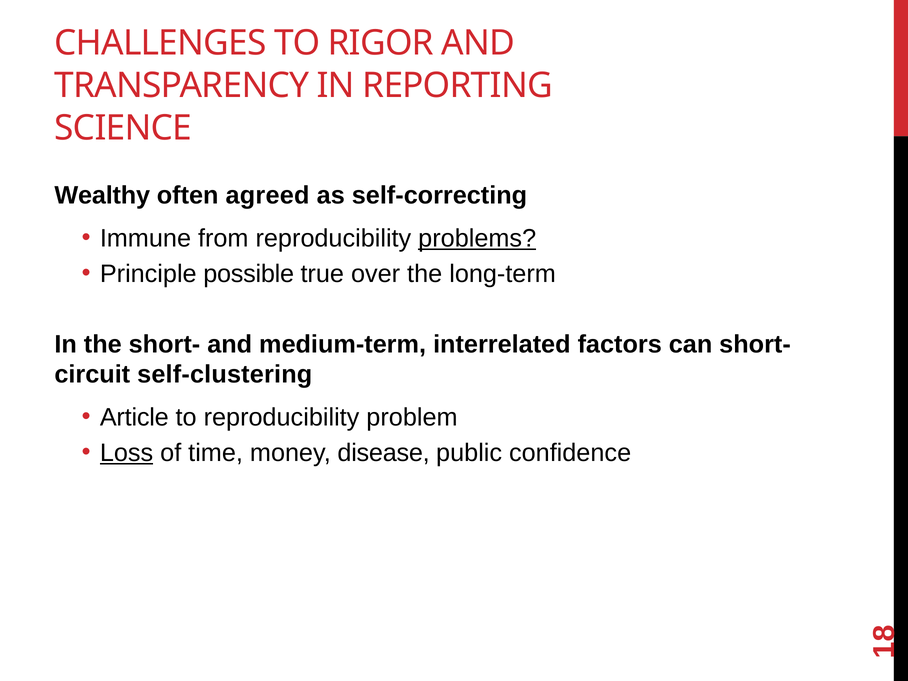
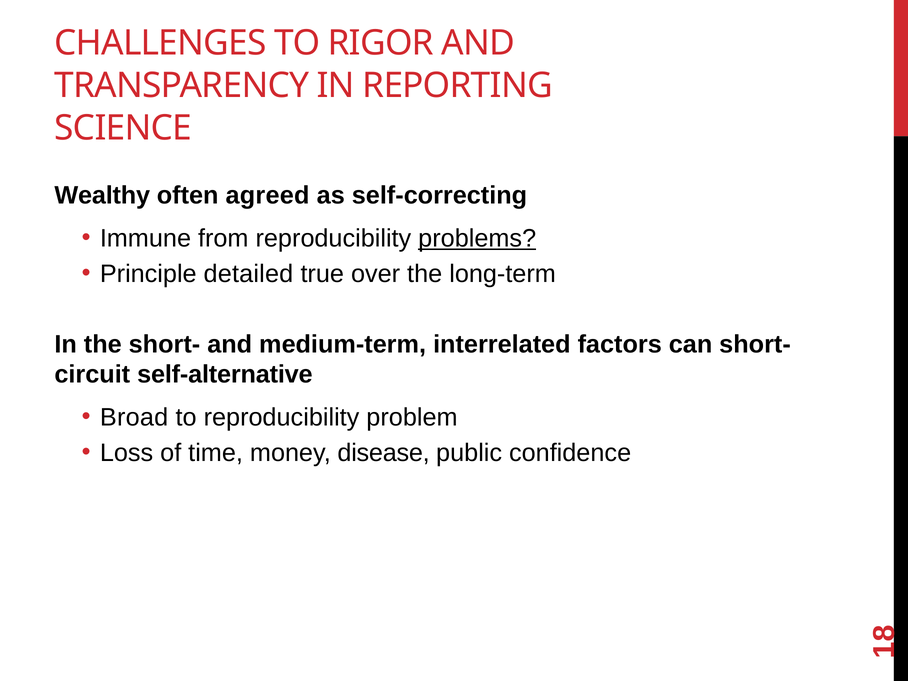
possible: possible -> detailed
self-clustering: self-clustering -> self-alternative
Article: Article -> Broad
Loss underline: present -> none
